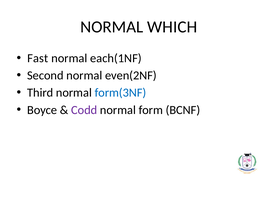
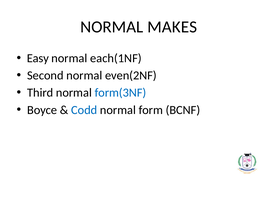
WHICH: WHICH -> MAKES
Fast: Fast -> Easy
Codd colour: purple -> blue
